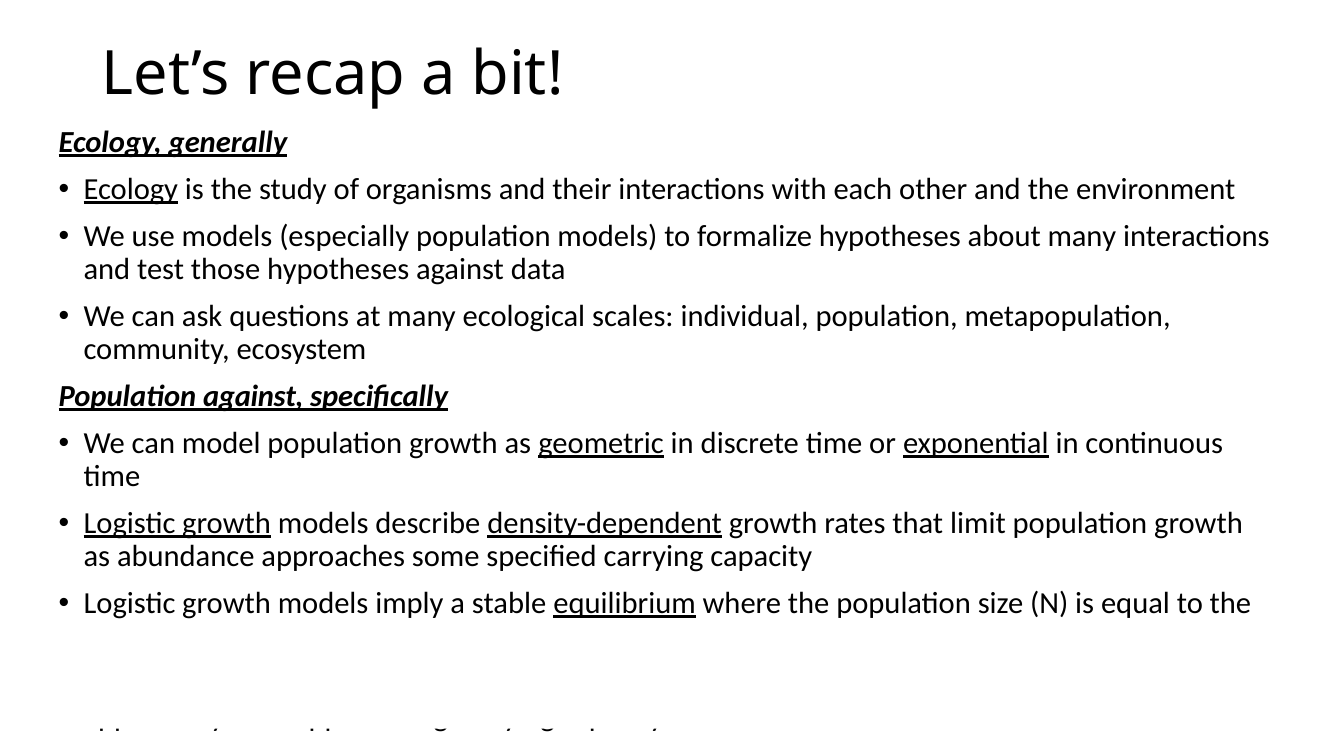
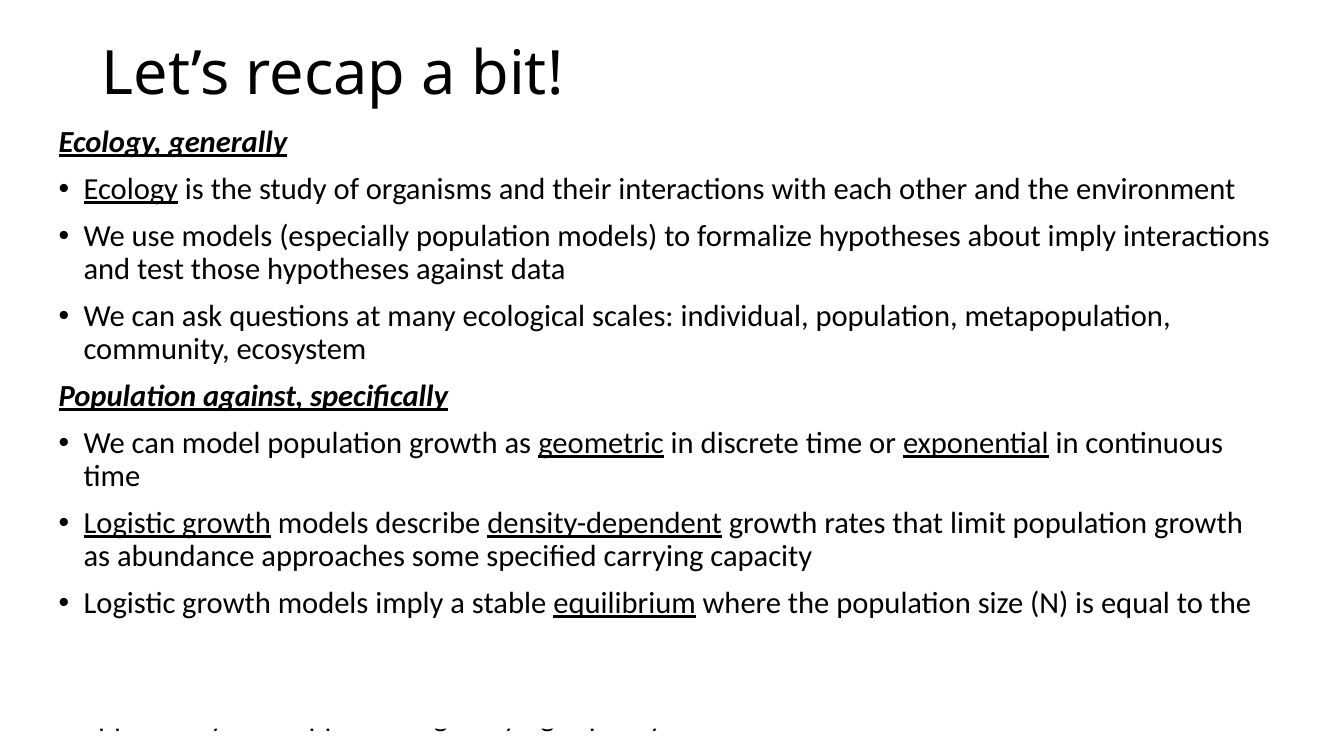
about many: many -> imply
